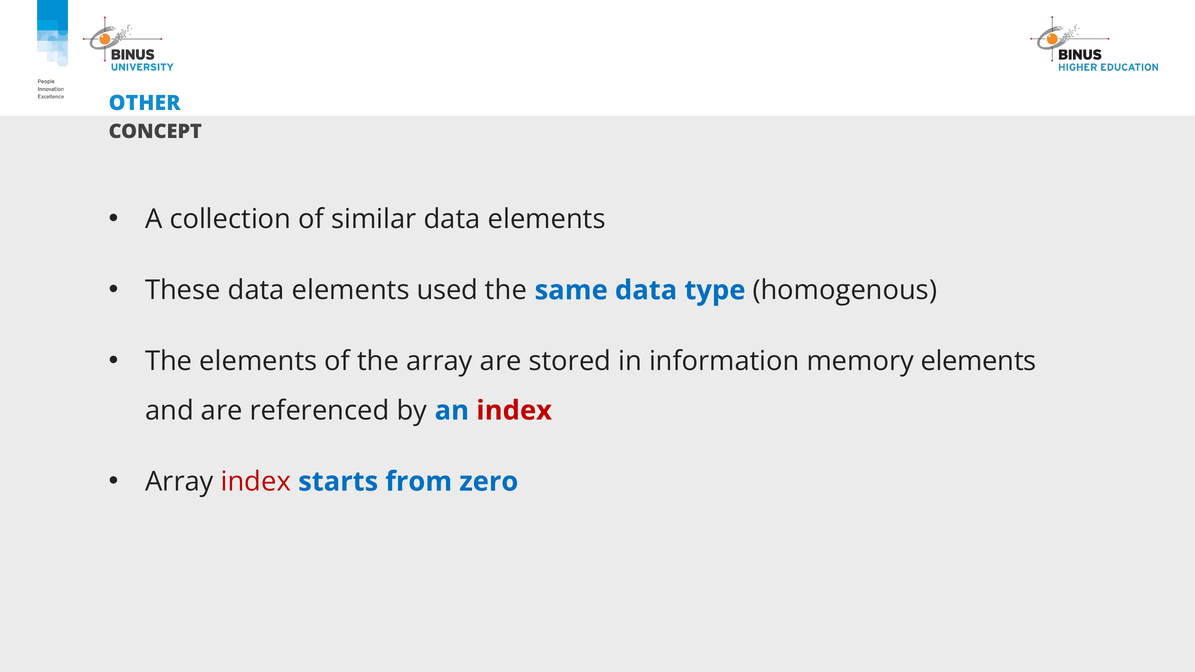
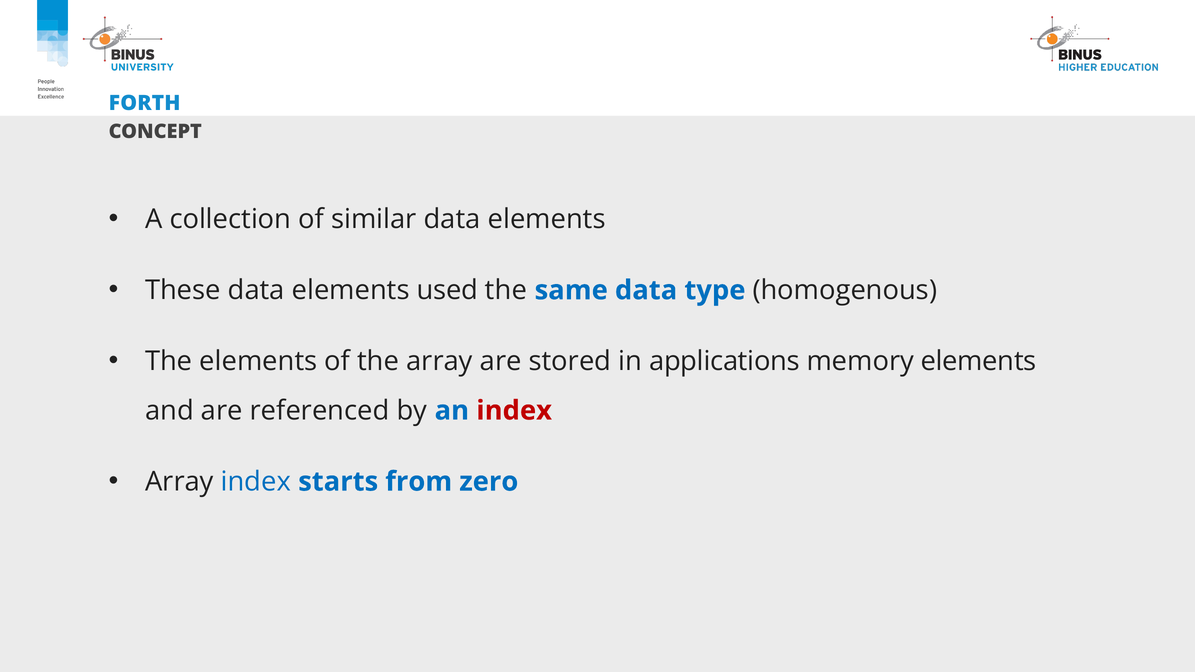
OTHER: OTHER -> FORTH
information: information -> applications
index at (256, 482) colour: red -> blue
